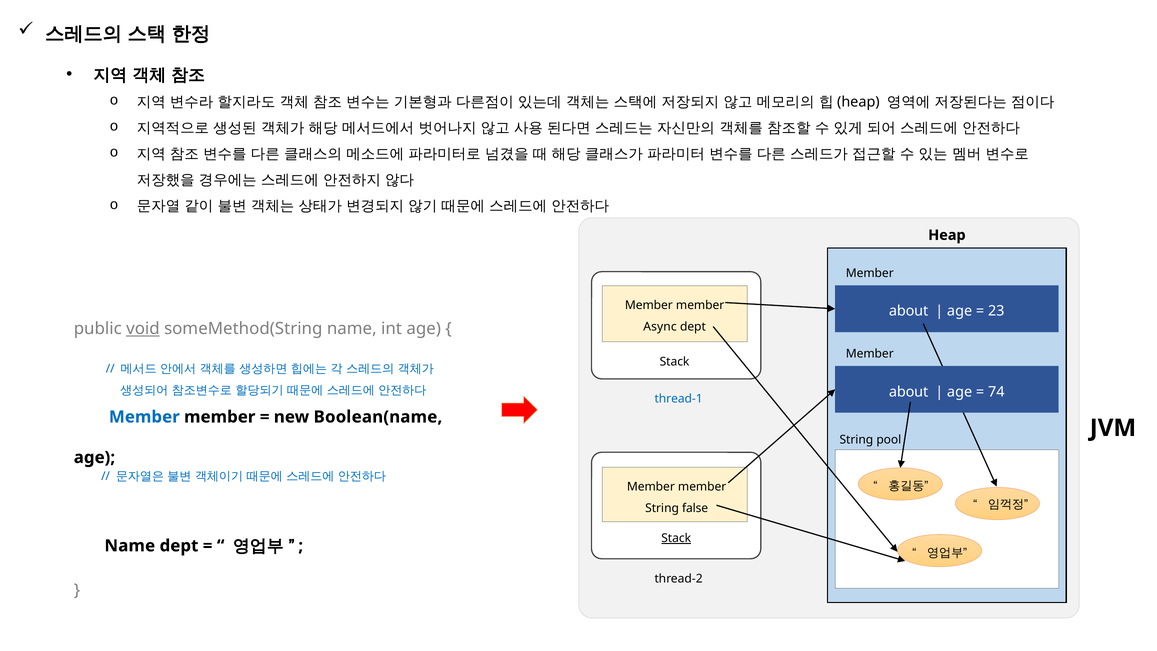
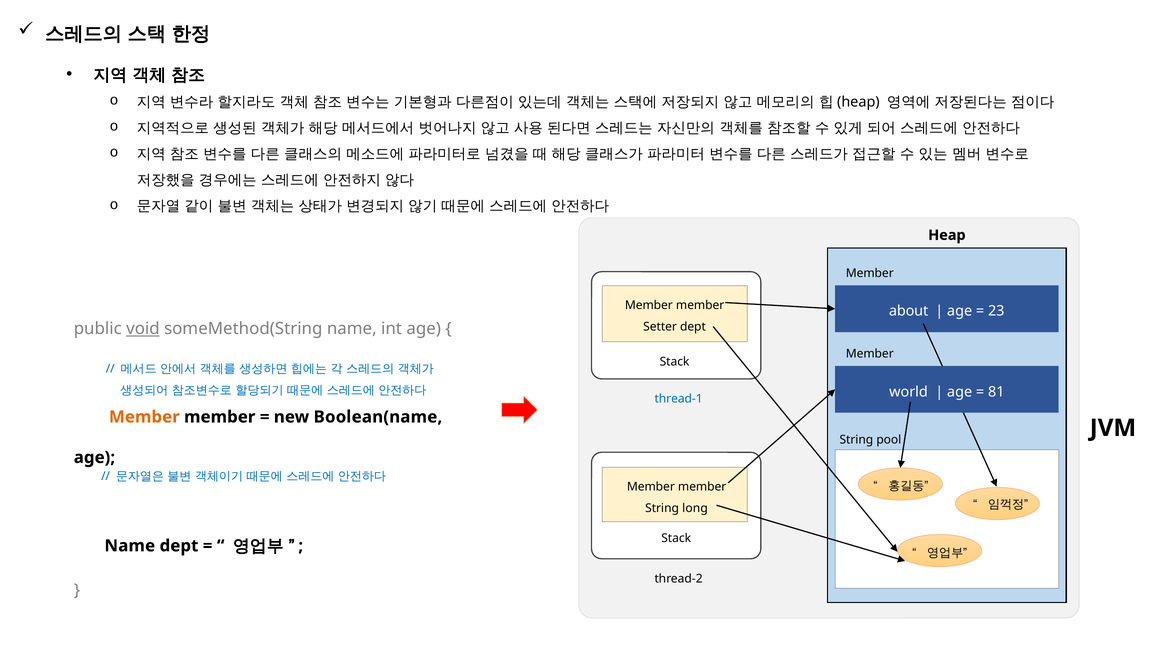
Async: Async -> Setter
about at (909, 392): about -> world
74: 74 -> 81
Member at (144, 417) colour: blue -> orange
false: false -> long
Stack at (676, 538) underline: present -> none
